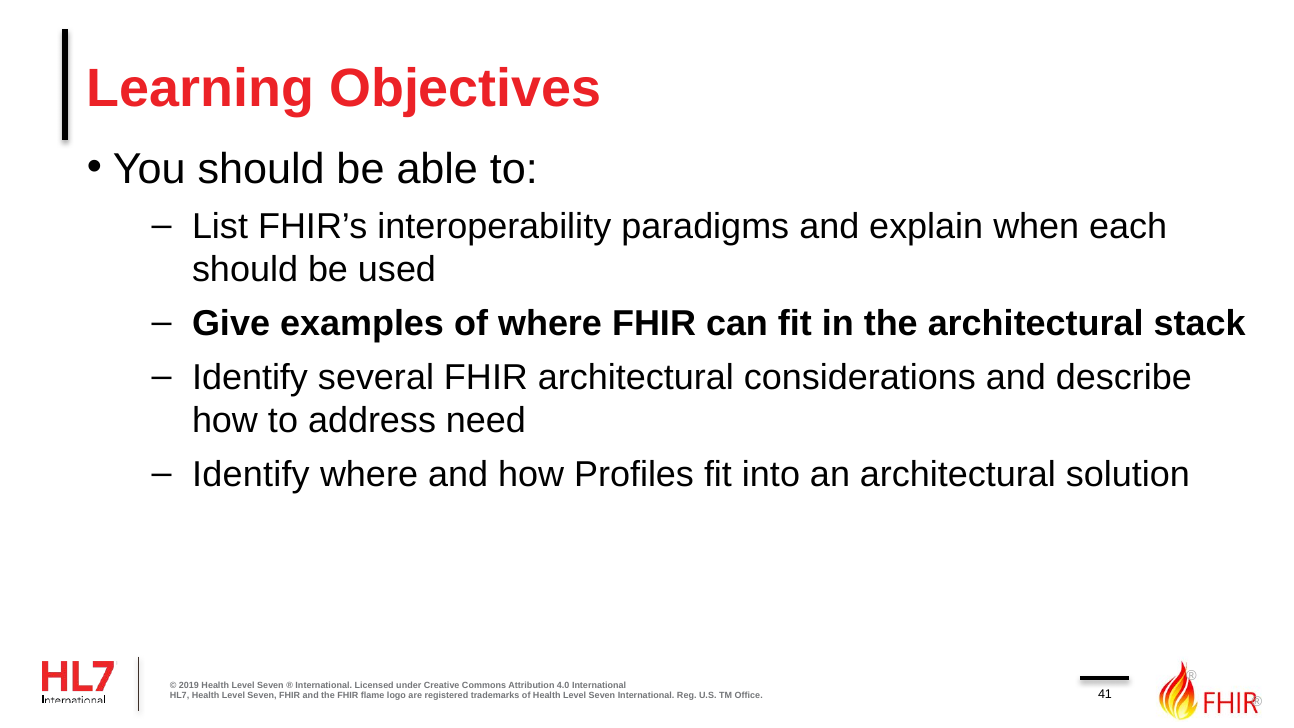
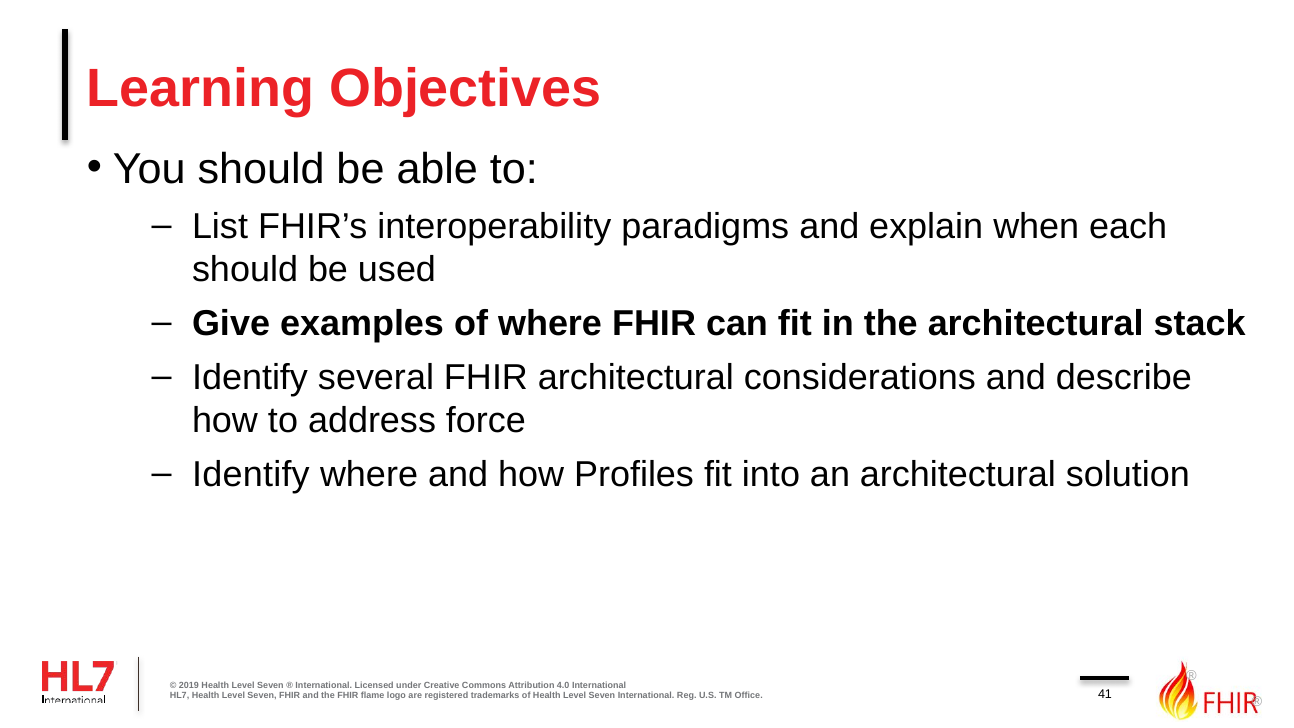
need: need -> force
